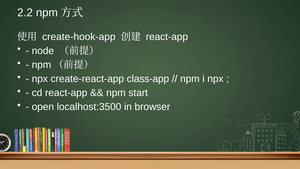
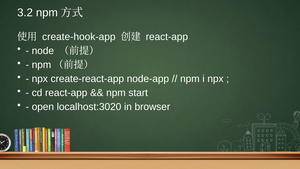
2.2: 2.2 -> 3.2
class-app: class-app -> node-app
localhost:3500: localhost:3500 -> localhost:3020
